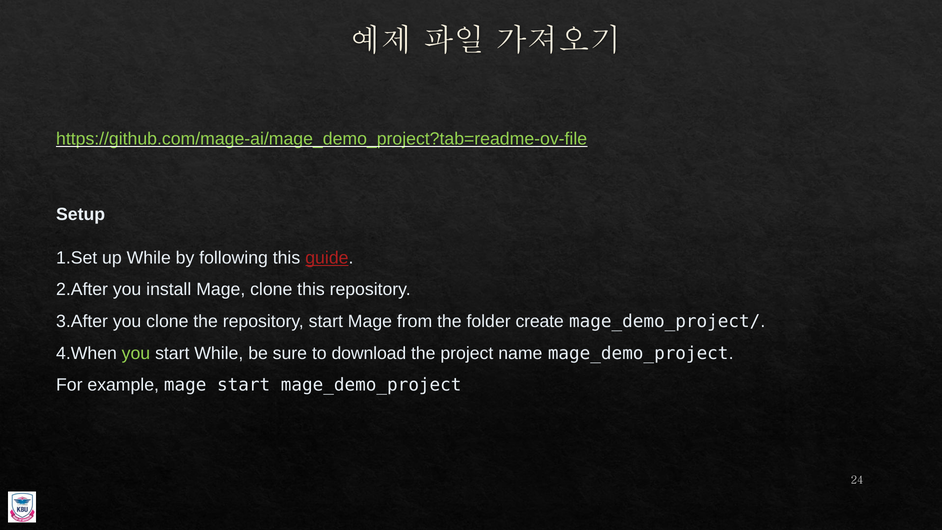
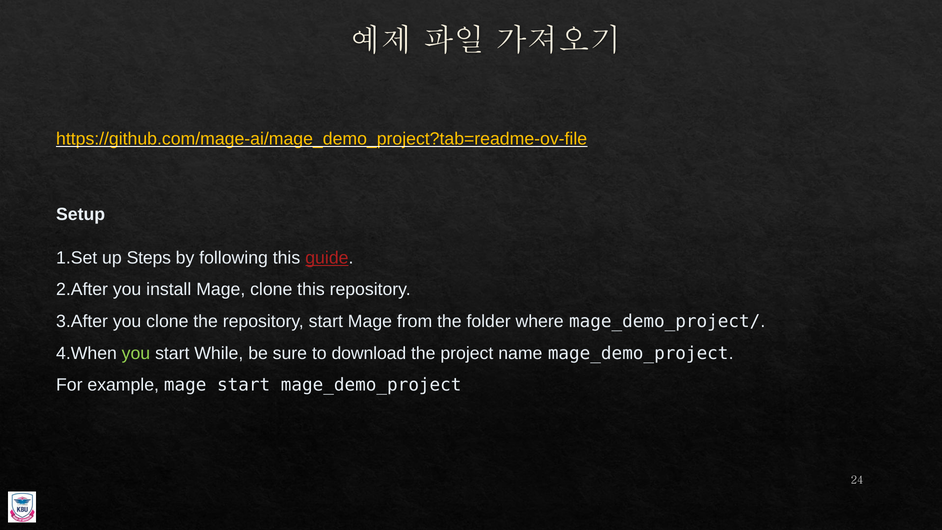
https://github.com/mage-ai/mage_demo_project?tab=readme-ov-file colour: light green -> yellow
up While: While -> Steps
create: create -> where
